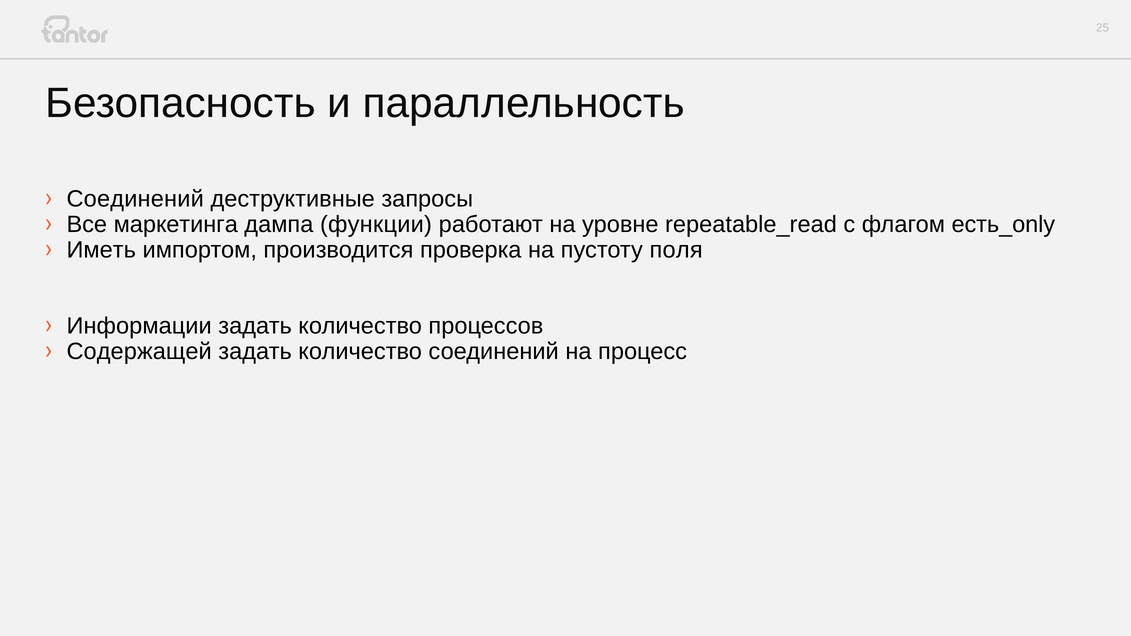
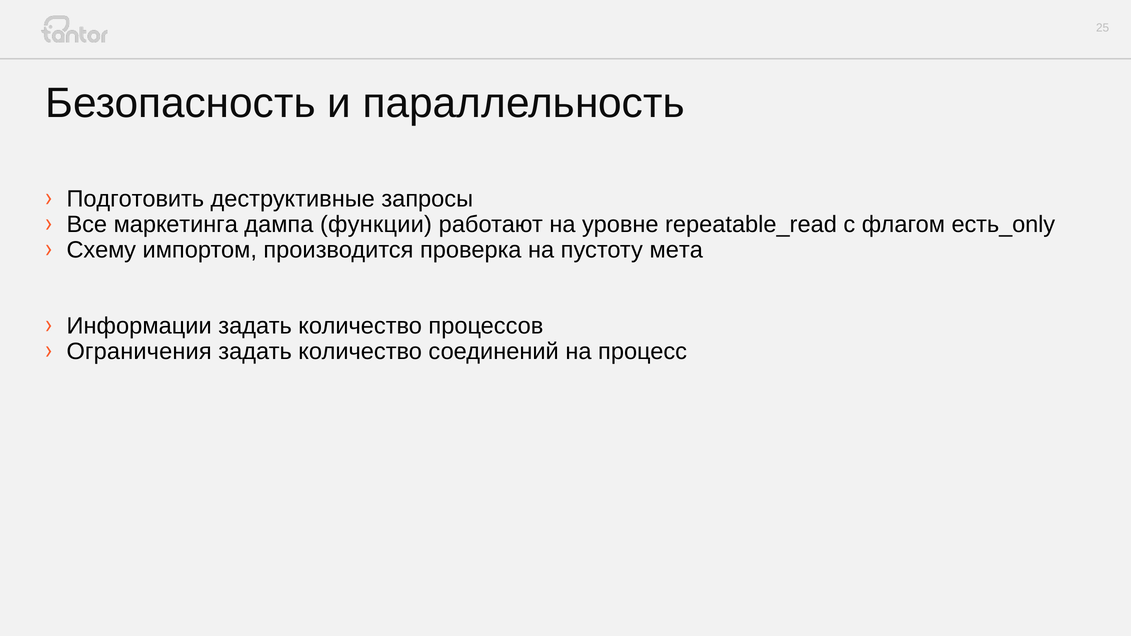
Соединений at (135, 199): Соединений -> Подготовить
Иметь: Иметь -> Схему
поля: поля -> мета
Содержащей: Содержащей -> Ограничения
